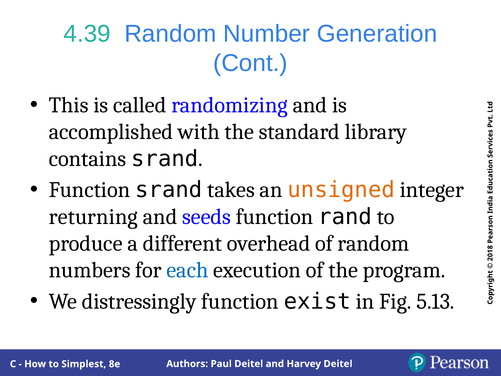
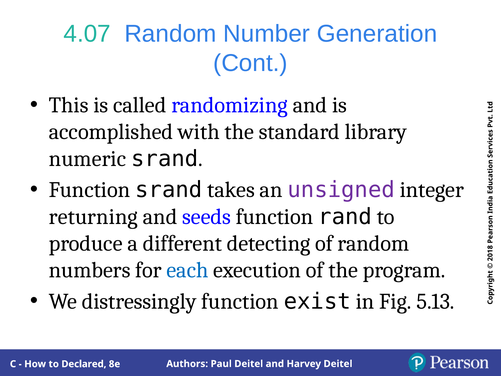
4.39: 4.39 -> 4.07
contains: contains -> numeric
unsigned colour: orange -> purple
overhead: overhead -> detecting
Simplest: Simplest -> Declared
